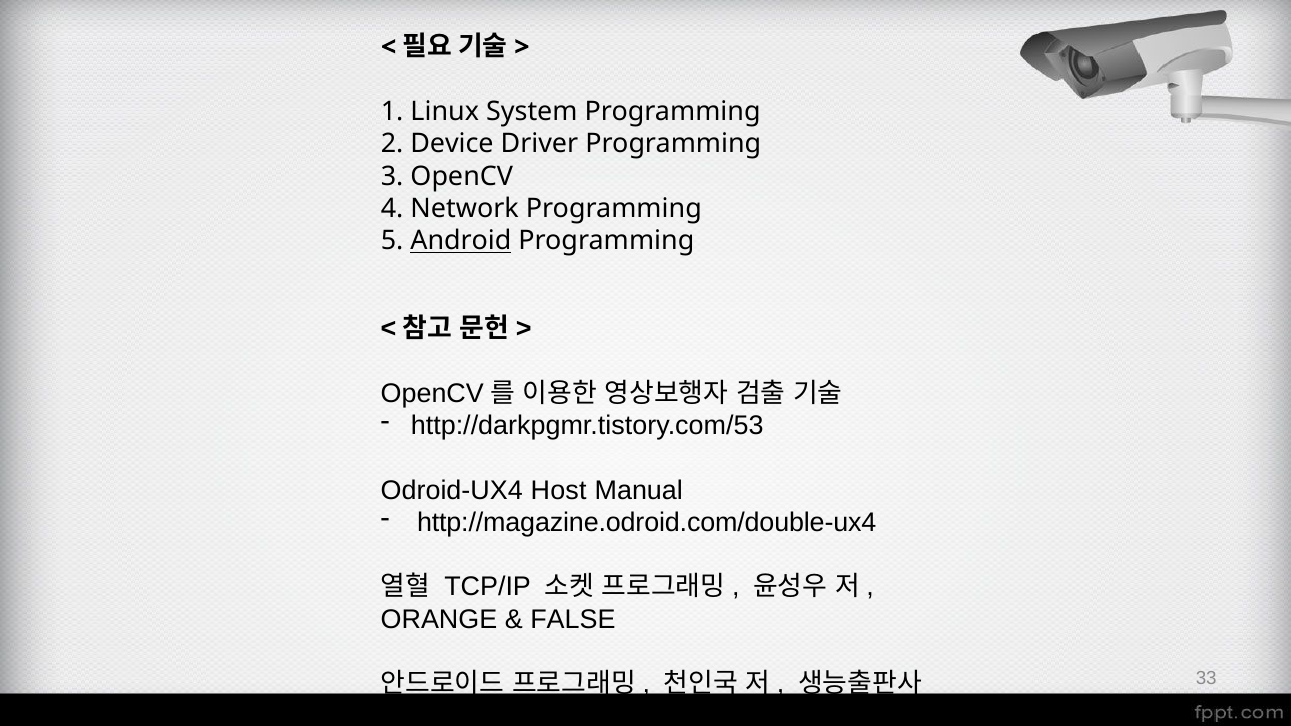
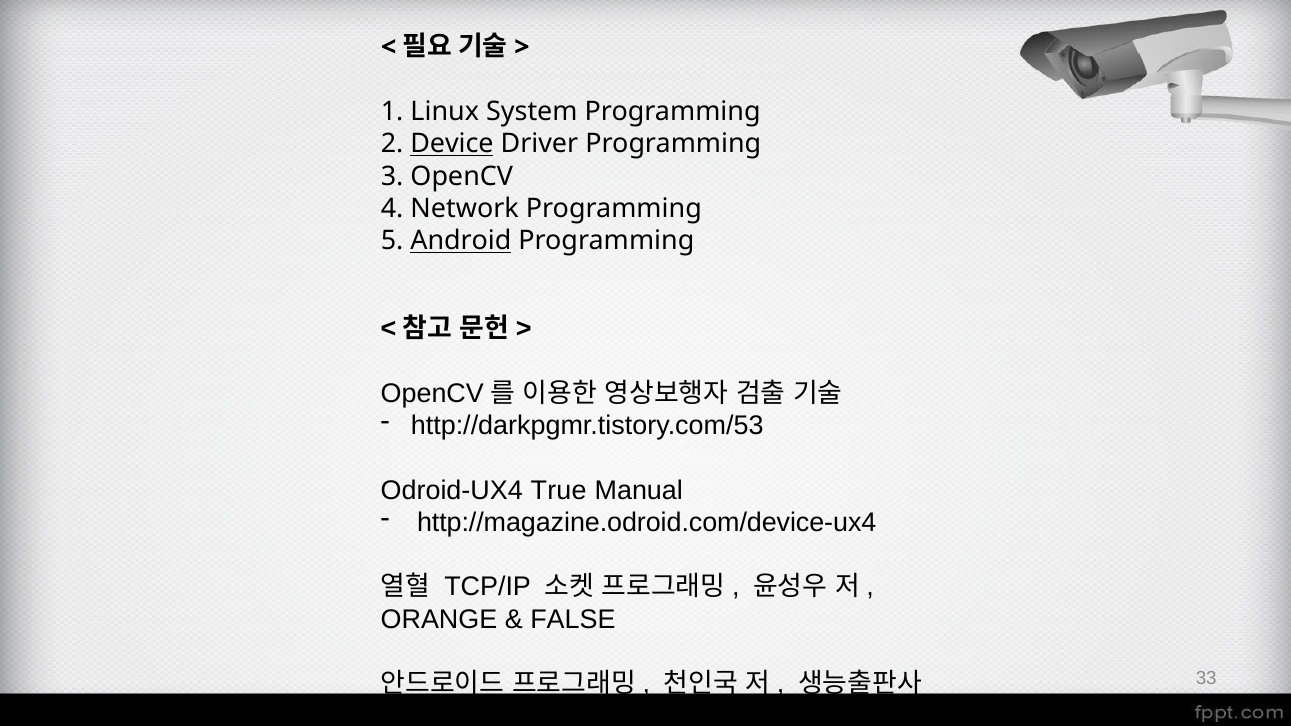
Device underline: none -> present
Host: Host -> True
http://magazine.odroid.com/double-ux4: http://magazine.odroid.com/double-ux4 -> http://magazine.odroid.com/device-ux4
